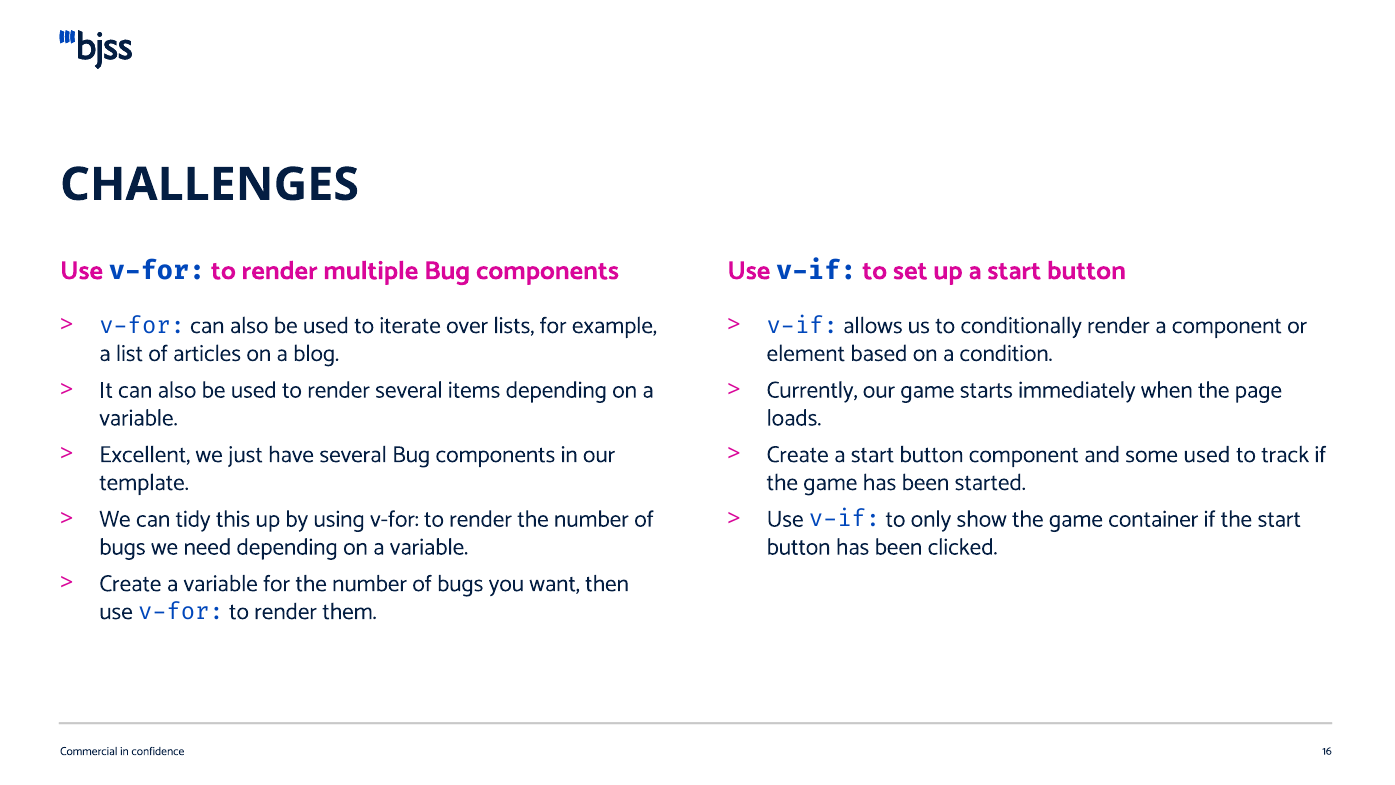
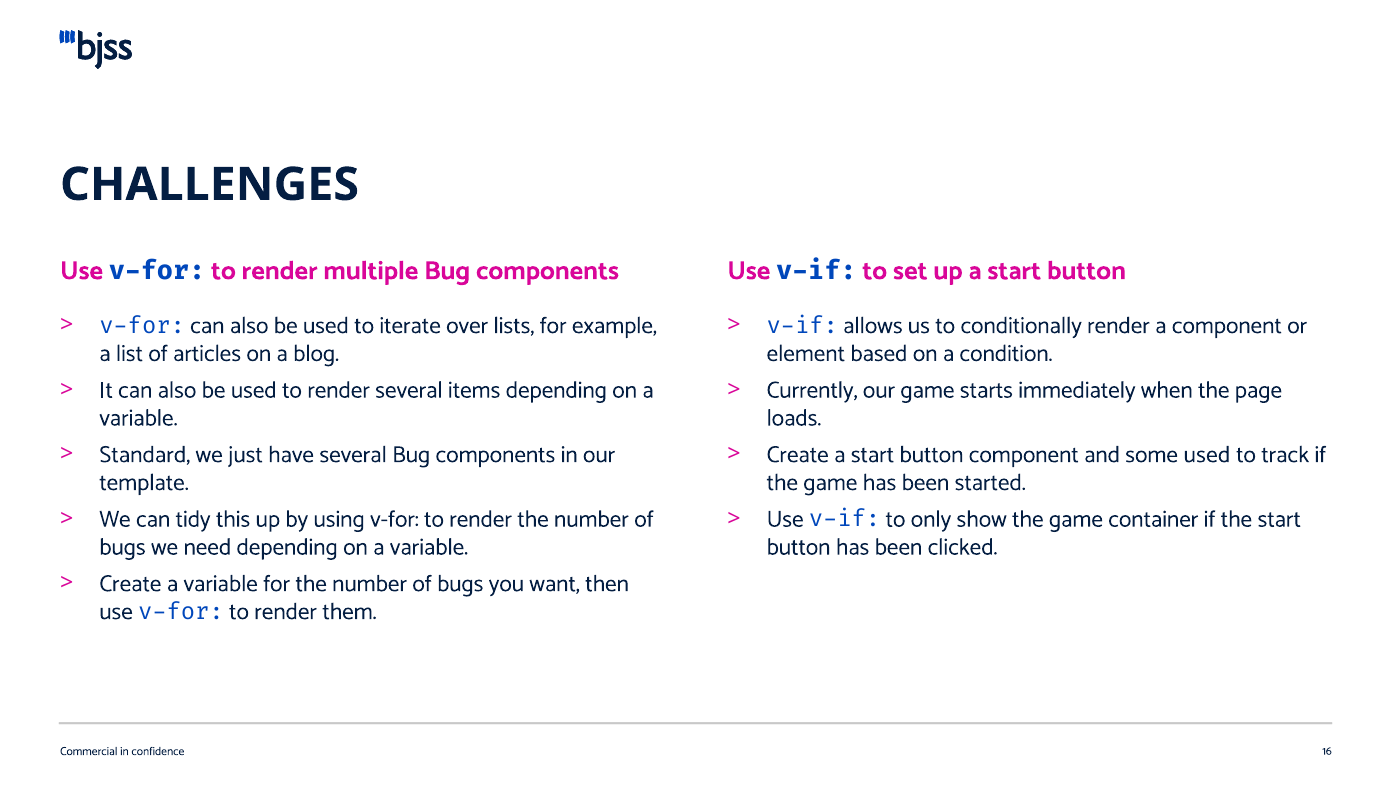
Excellent: Excellent -> Standard
